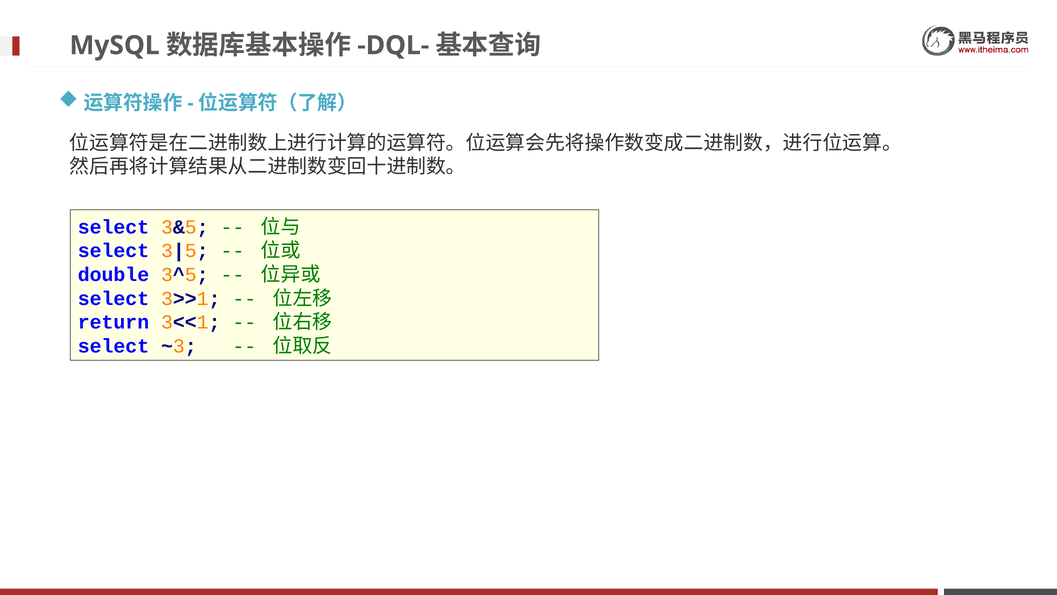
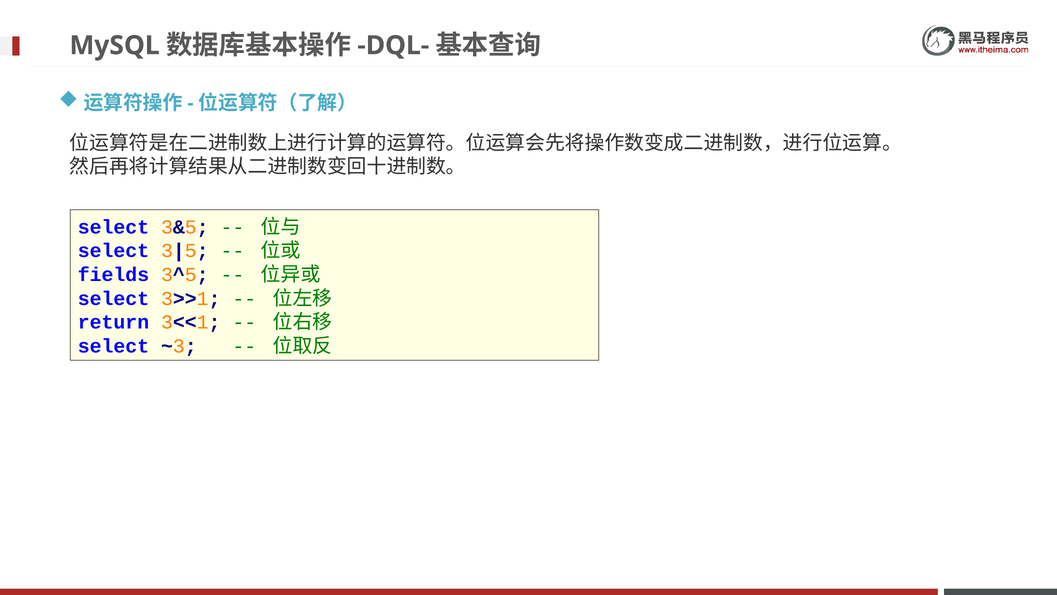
double: double -> fields
